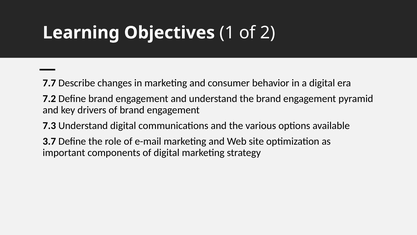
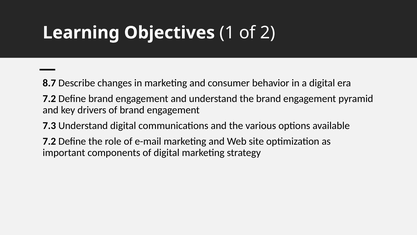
7.7: 7.7 -> 8.7
3.7 at (49, 141): 3.7 -> 7.2
